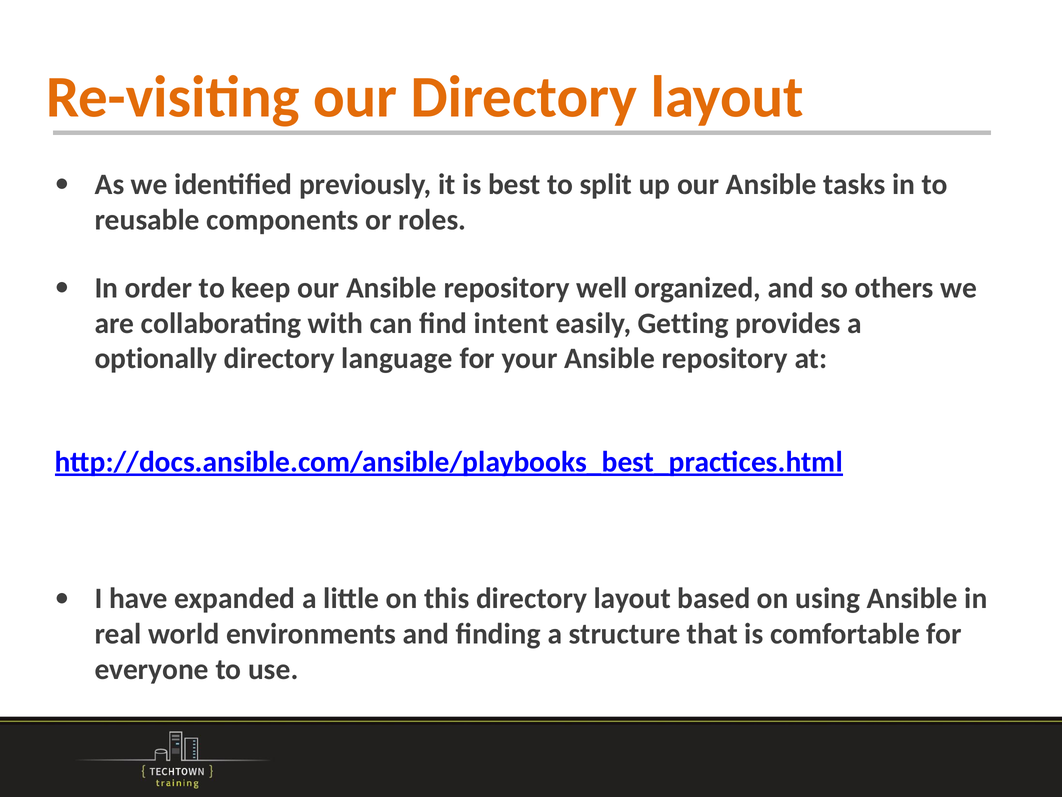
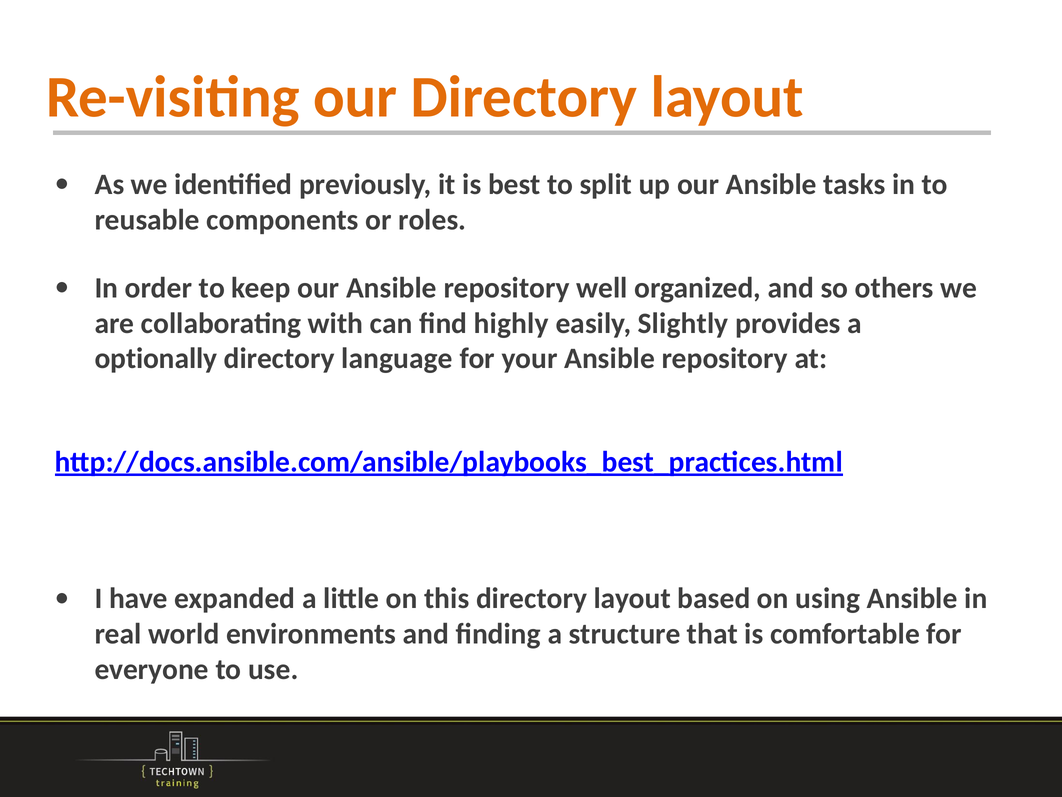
intent: intent -> highly
Getting: Getting -> Slightly
